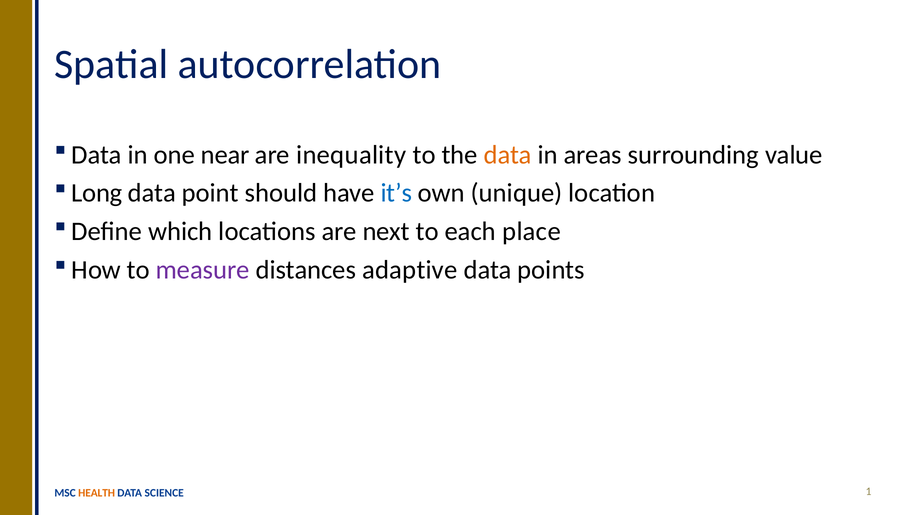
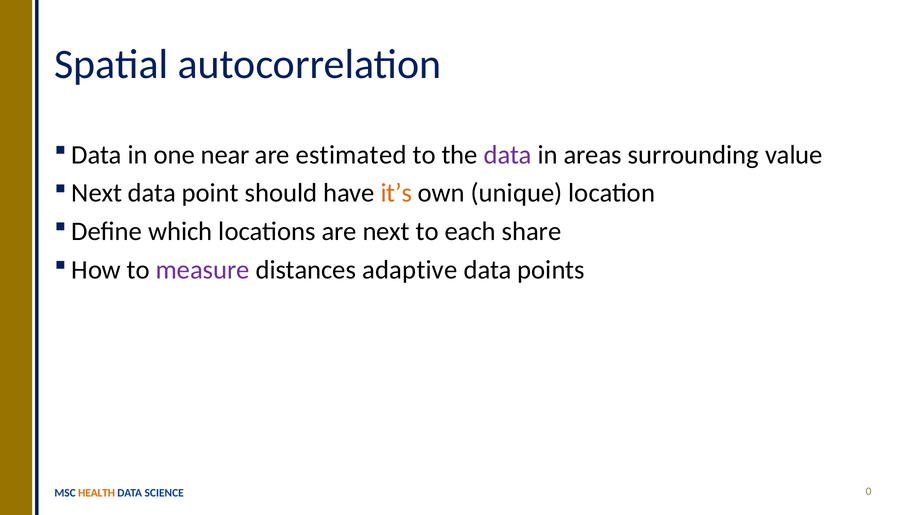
inequality: inequality -> estimated
data at (508, 155) colour: orange -> purple
Long at (97, 193): Long -> Next
it’s colour: blue -> orange
place: place -> share
1: 1 -> 0
